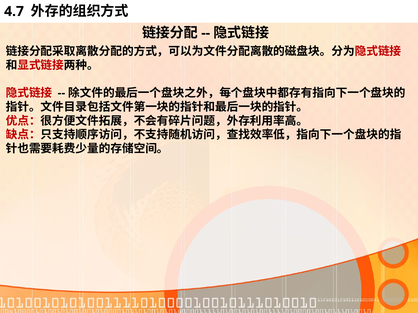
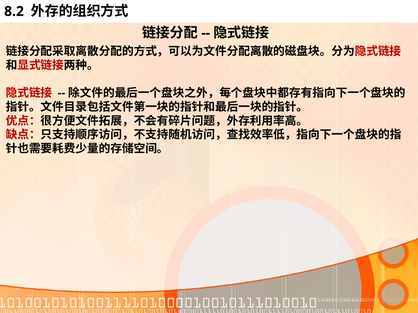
4.7: 4.7 -> 8.2
